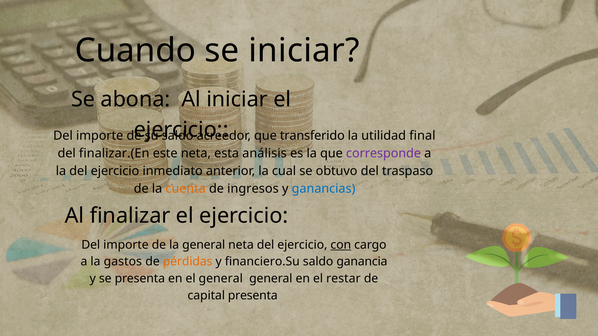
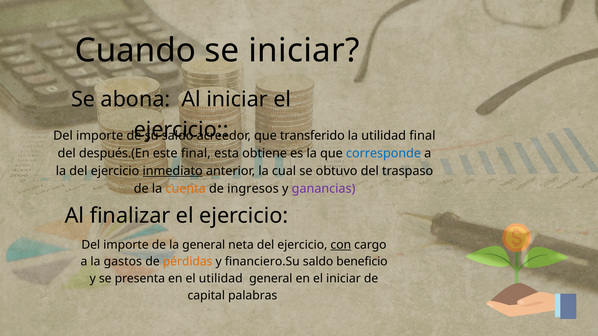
finalizar.(En: finalizar.(En -> después.(En
este neta: neta -> final
análisis: análisis -> obtiene
corresponde colour: purple -> blue
inmediato underline: none -> present
ganancias colour: blue -> purple
ganancia: ganancia -> beneficio
el general: general -> utilidad
el restar: restar -> iniciar
capital presenta: presenta -> palabras
